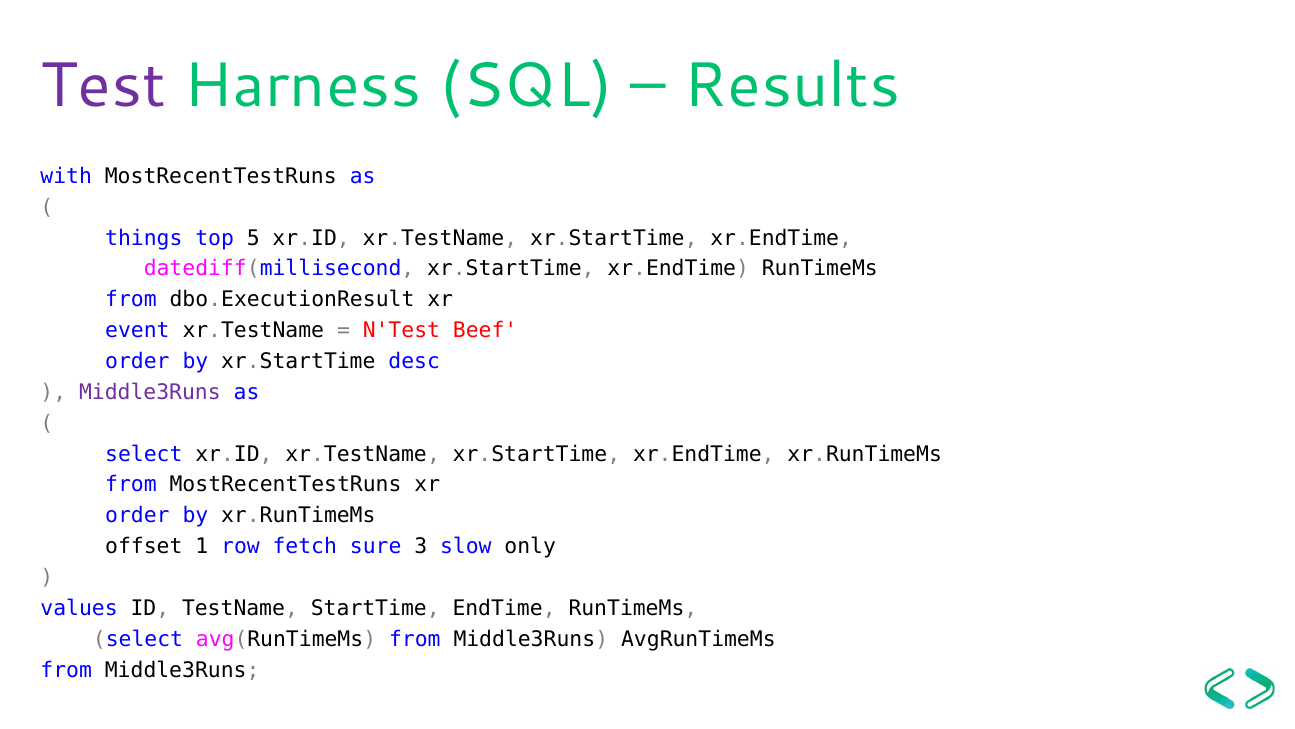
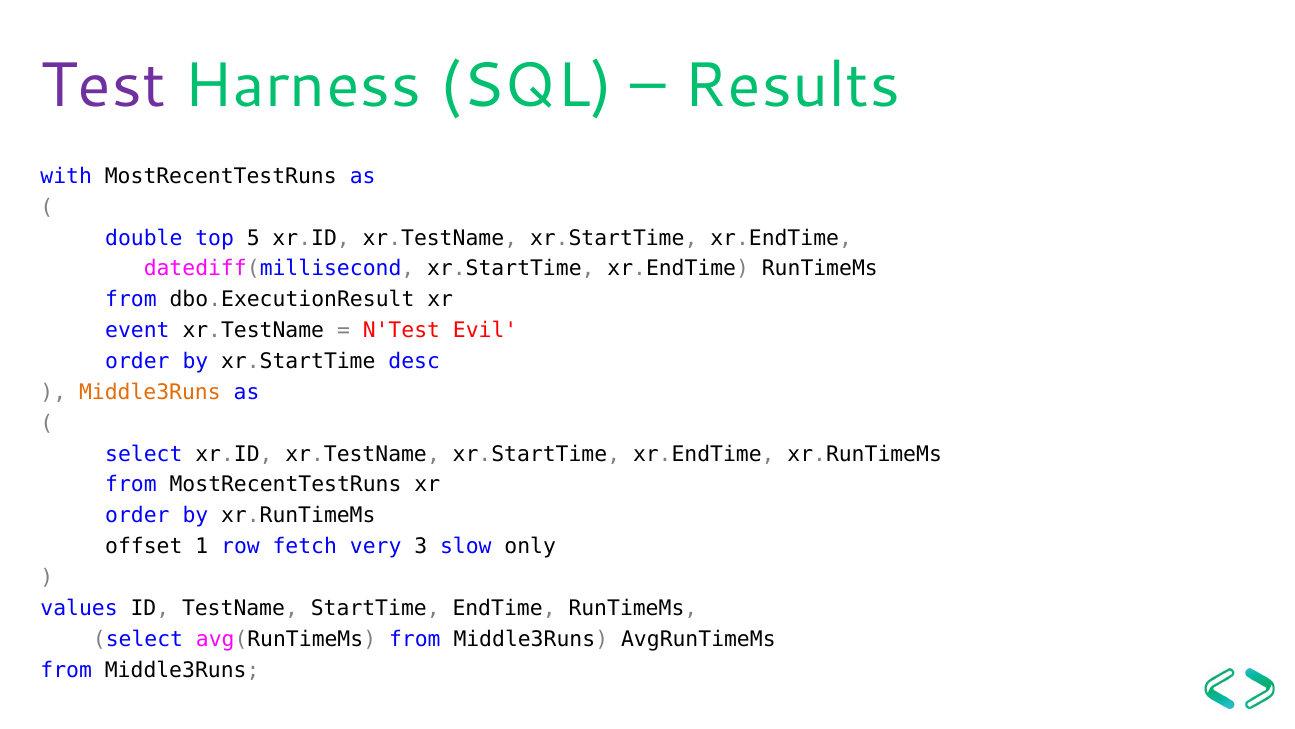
things: things -> double
Beef: Beef -> Evil
Middle3Runs at (150, 392) colour: purple -> orange
sure: sure -> very
